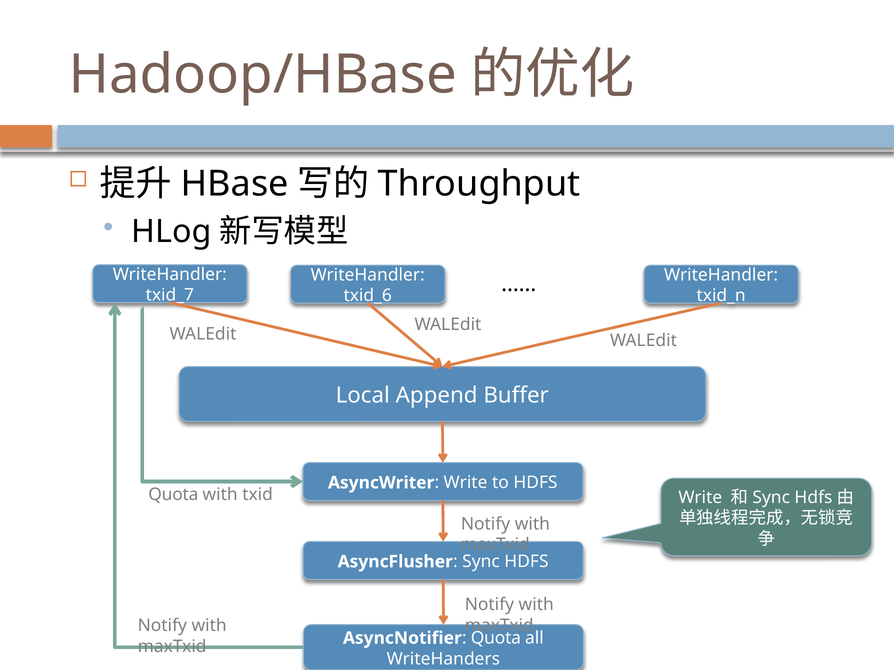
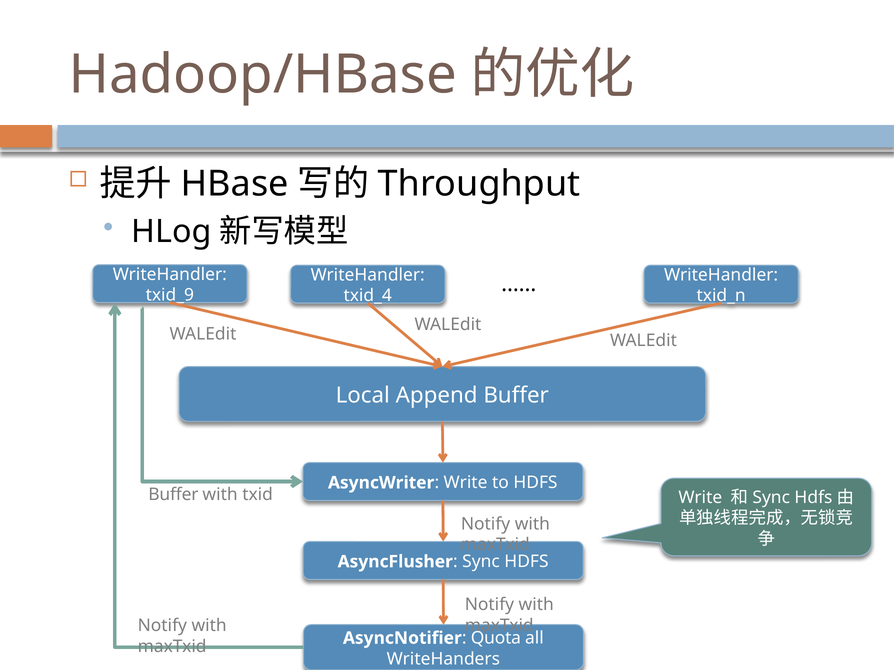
txid_7: txid_7 -> txid_9
txid_6: txid_6 -> txid_4
Quota at (173, 495): Quota -> Buffer
